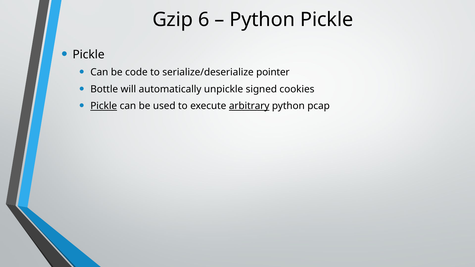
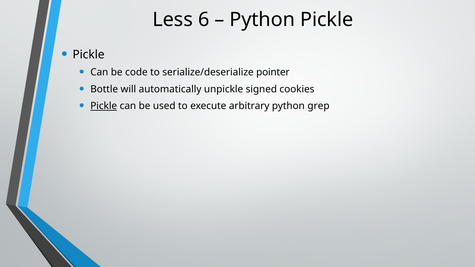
Gzip: Gzip -> Less
arbitrary underline: present -> none
pcap: pcap -> grep
